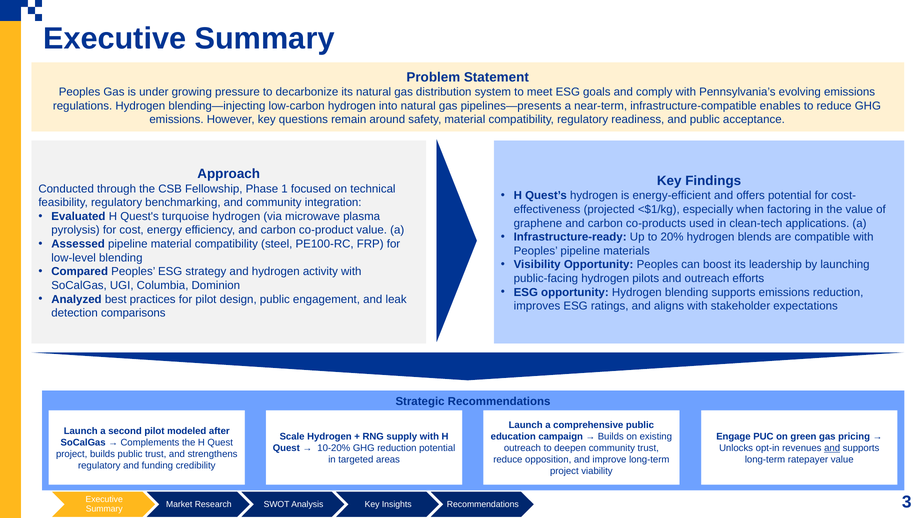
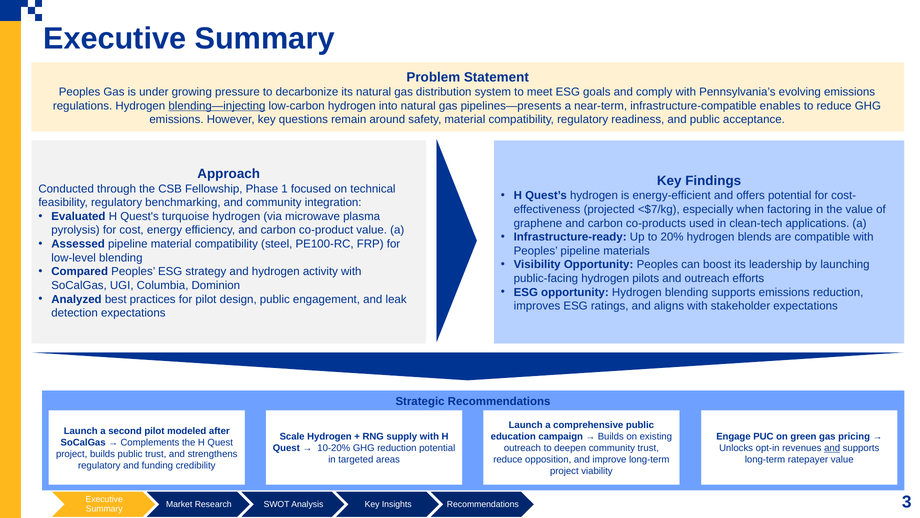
blending—injecting underline: none -> present
<$1/kg: <$1/kg -> <$7/kg
detection comparisons: comparisons -> expectations
